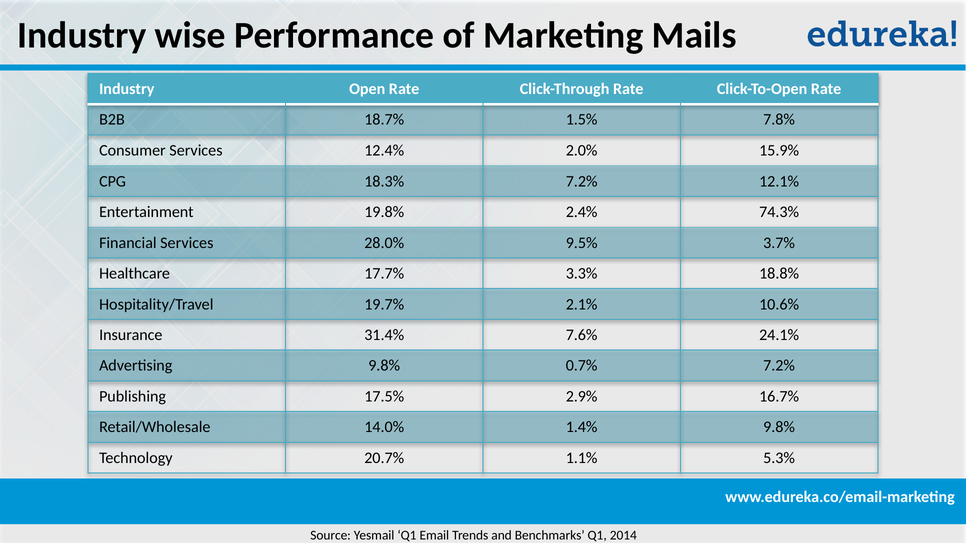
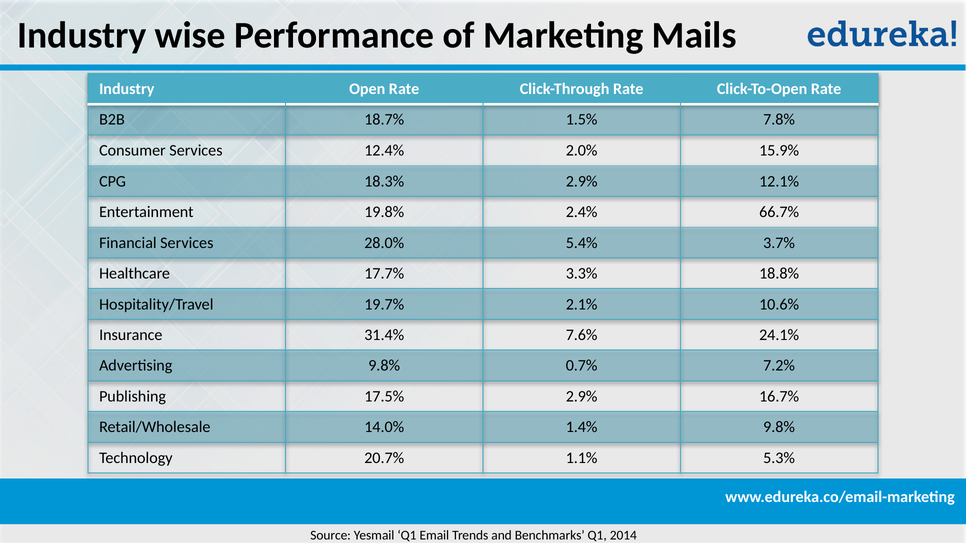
18.3% 7.2%: 7.2% -> 2.9%
74.3%: 74.3% -> 66.7%
9.5%: 9.5% -> 5.4%
